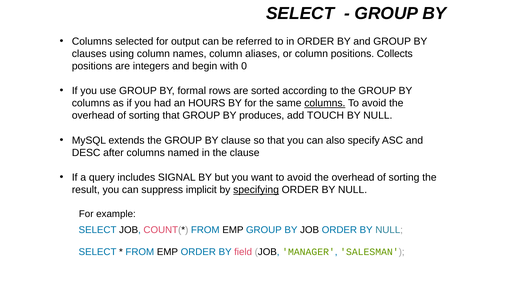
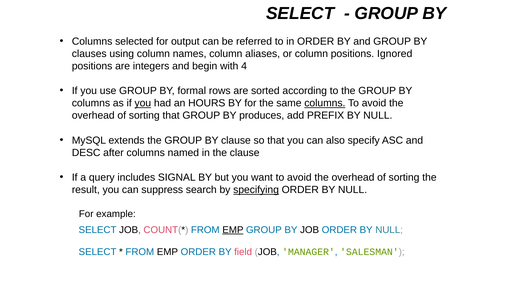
Collects: Collects -> Ignored
0: 0 -> 4
you at (143, 103) underline: none -> present
TOUCH: TOUCH -> PREFIX
implicit: implicit -> search
EMP at (233, 229) underline: none -> present
